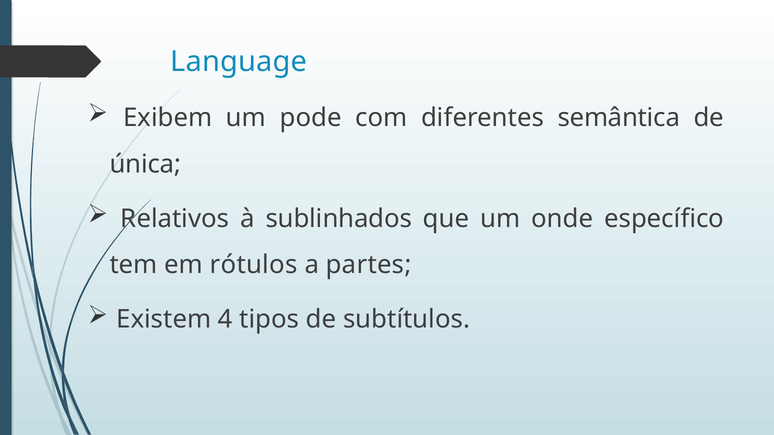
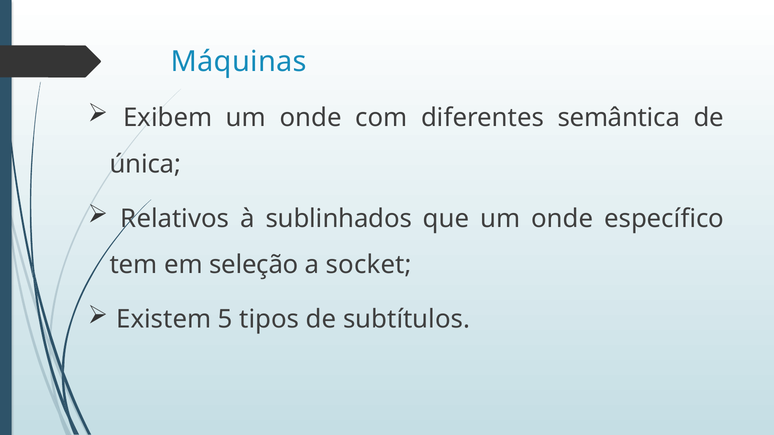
Language: Language -> Máquinas
Exibem um pode: pode -> onde
rótulos: rótulos -> seleção
partes: partes -> socket
4: 4 -> 5
